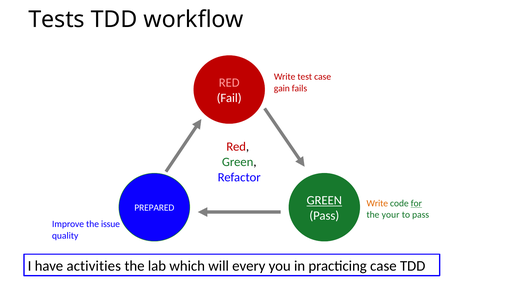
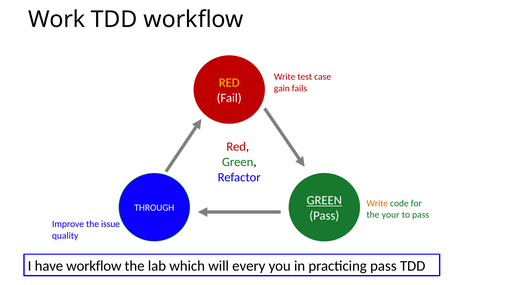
Tests: Tests -> Work
RED at (229, 83) colour: pink -> yellow
for underline: present -> none
PREPARED: PREPARED -> THROUGH
have activities: activities -> workflow
practicing case: case -> pass
